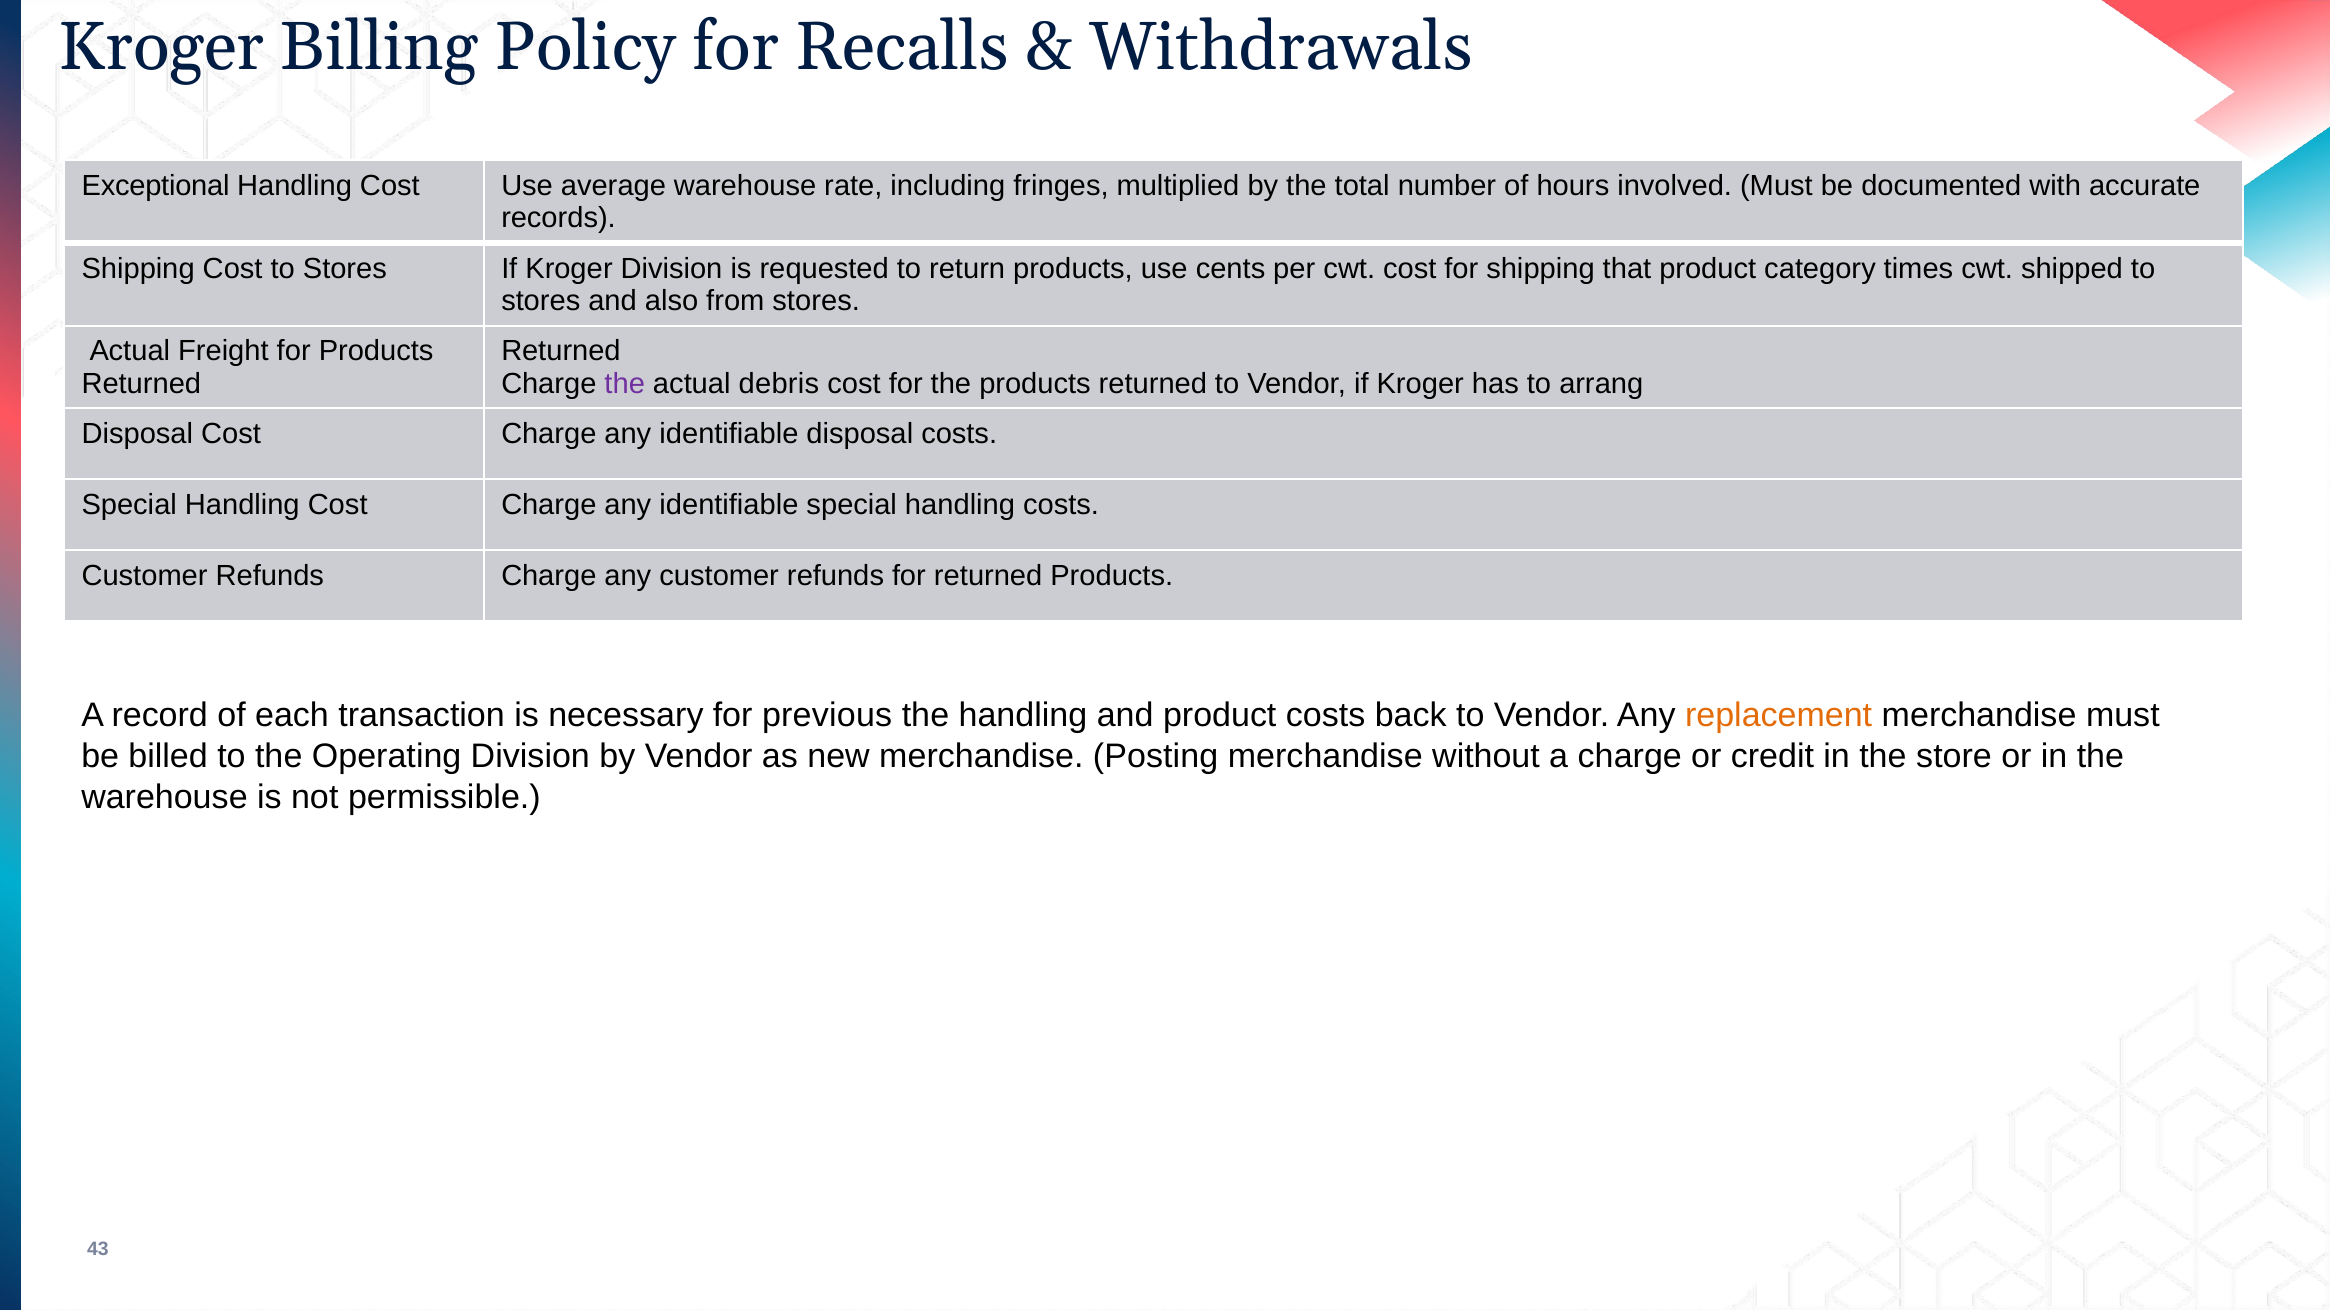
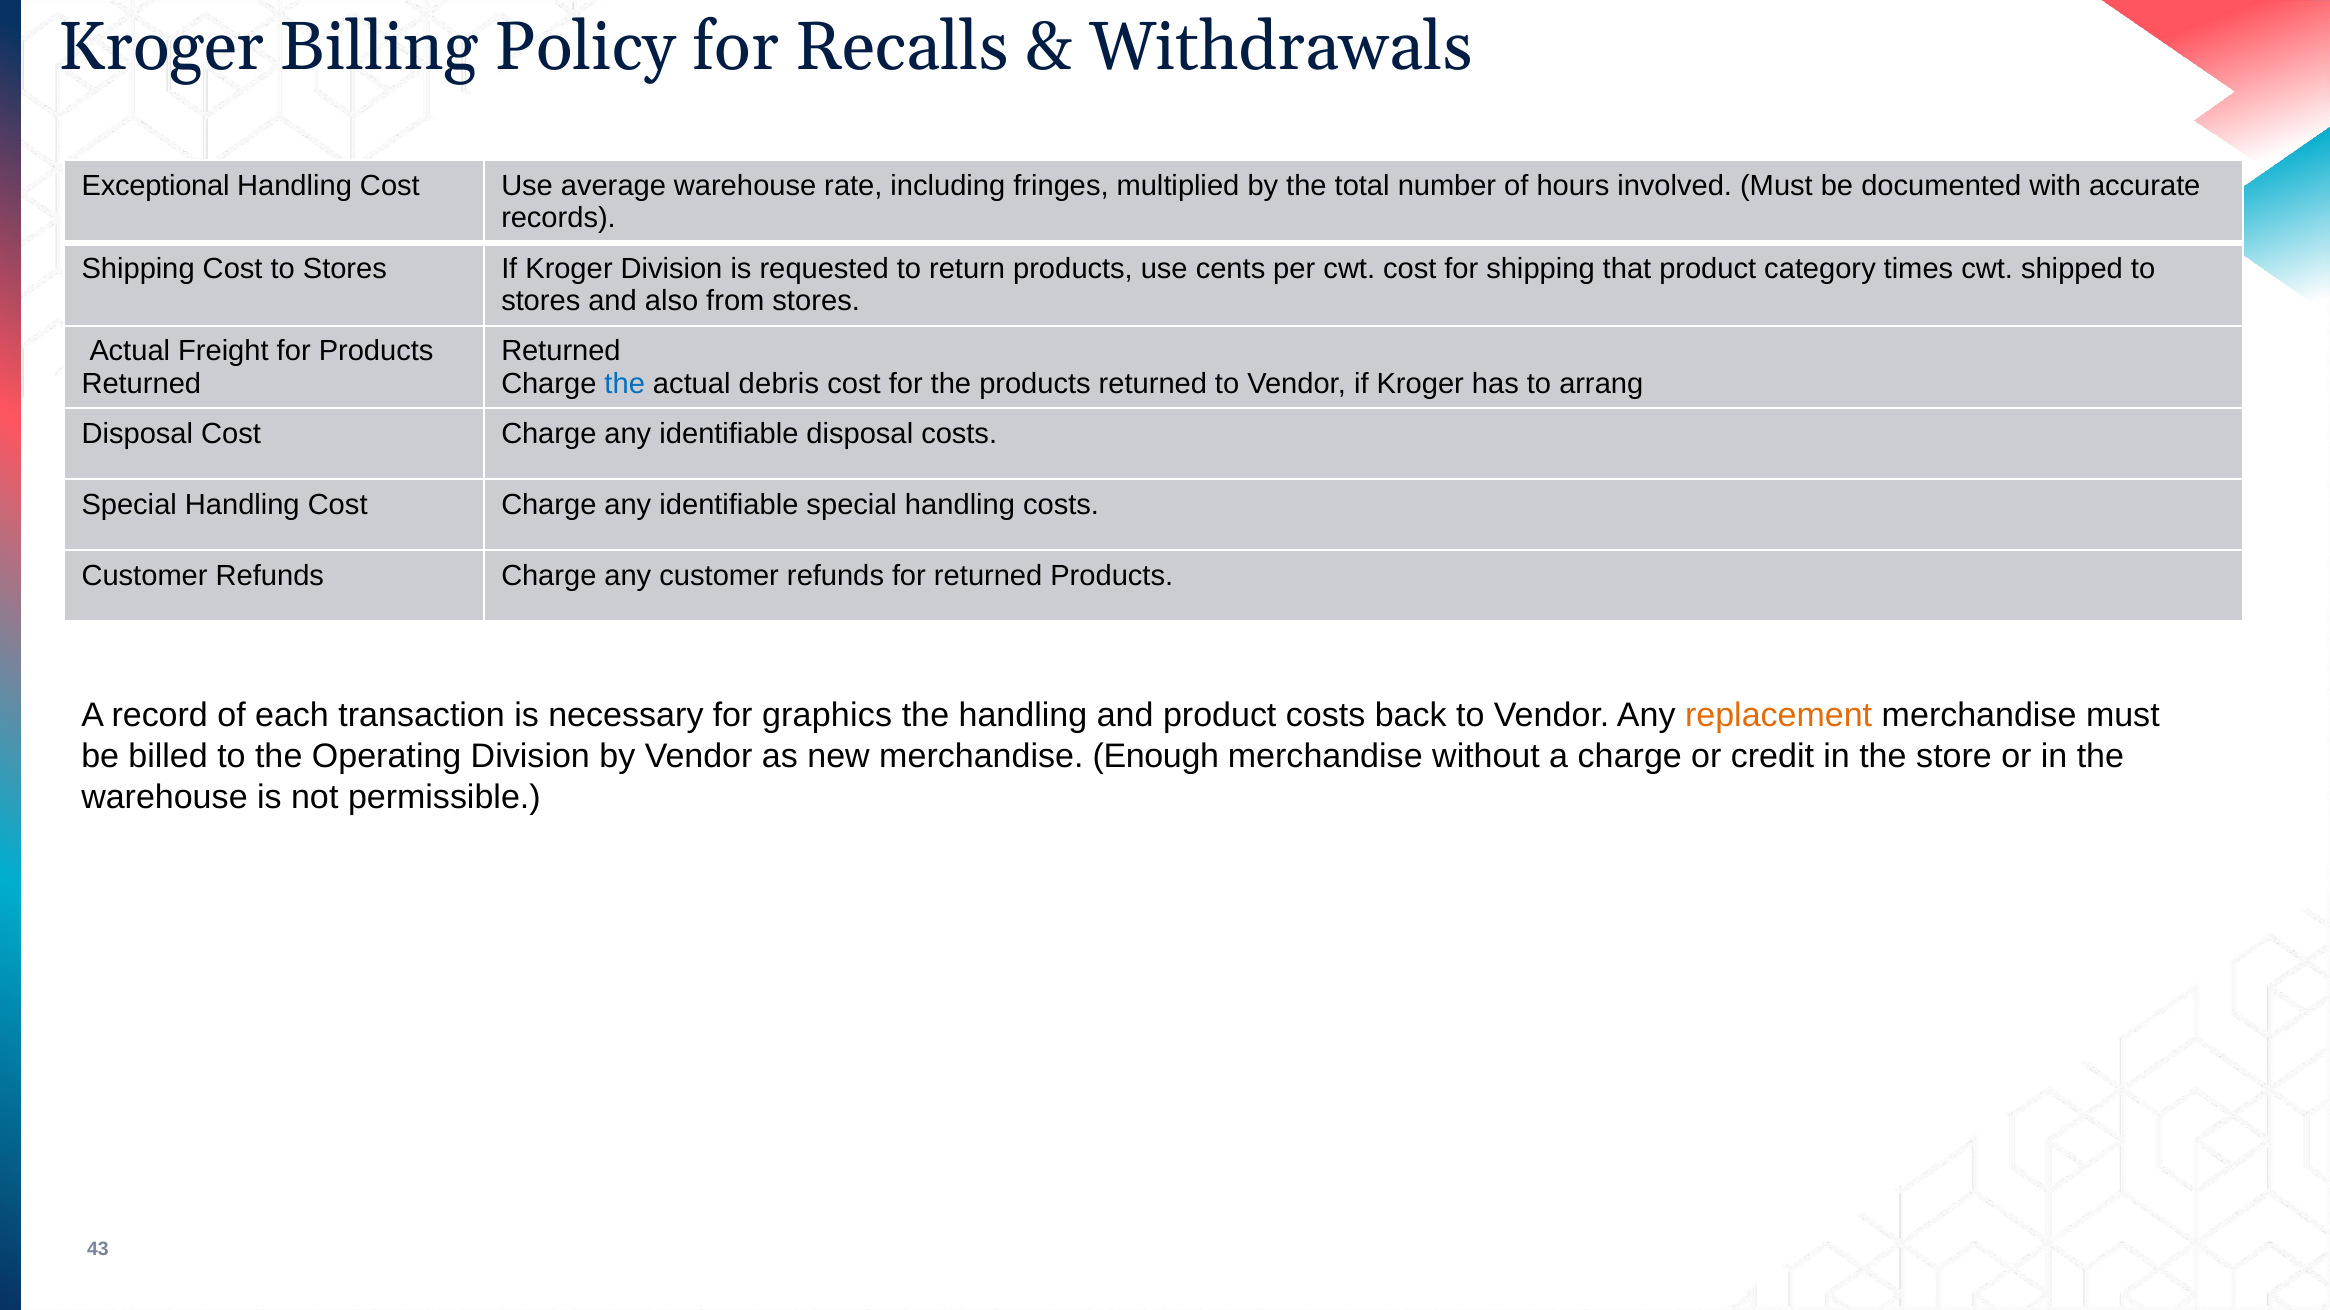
the at (625, 384) colour: purple -> blue
previous: previous -> graphics
Posting: Posting -> Enough
